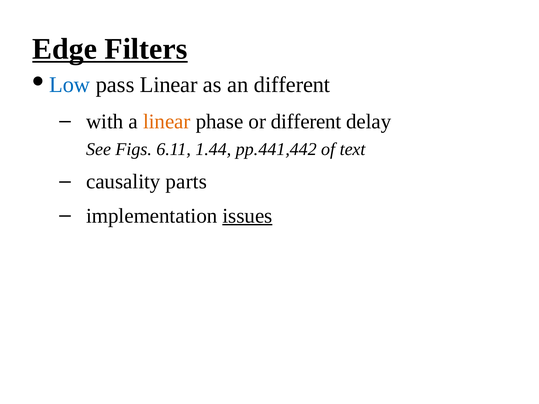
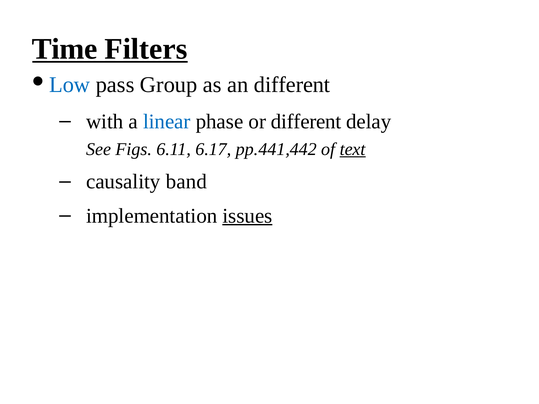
Edge: Edge -> Time
pass Linear: Linear -> Group
linear at (167, 122) colour: orange -> blue
1.44: 1.44 -> 6.17
text underline: none -> present
parts: parts -> band
